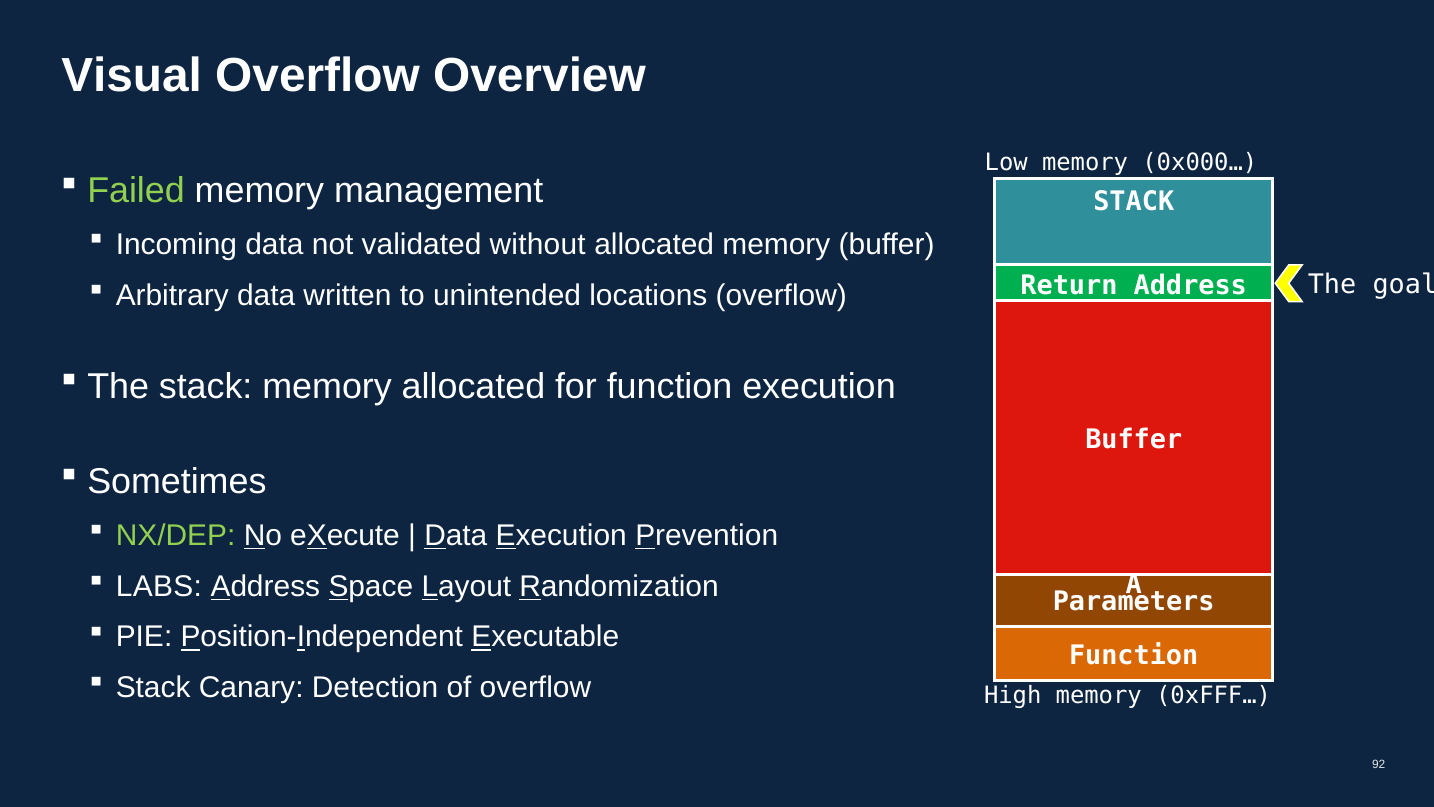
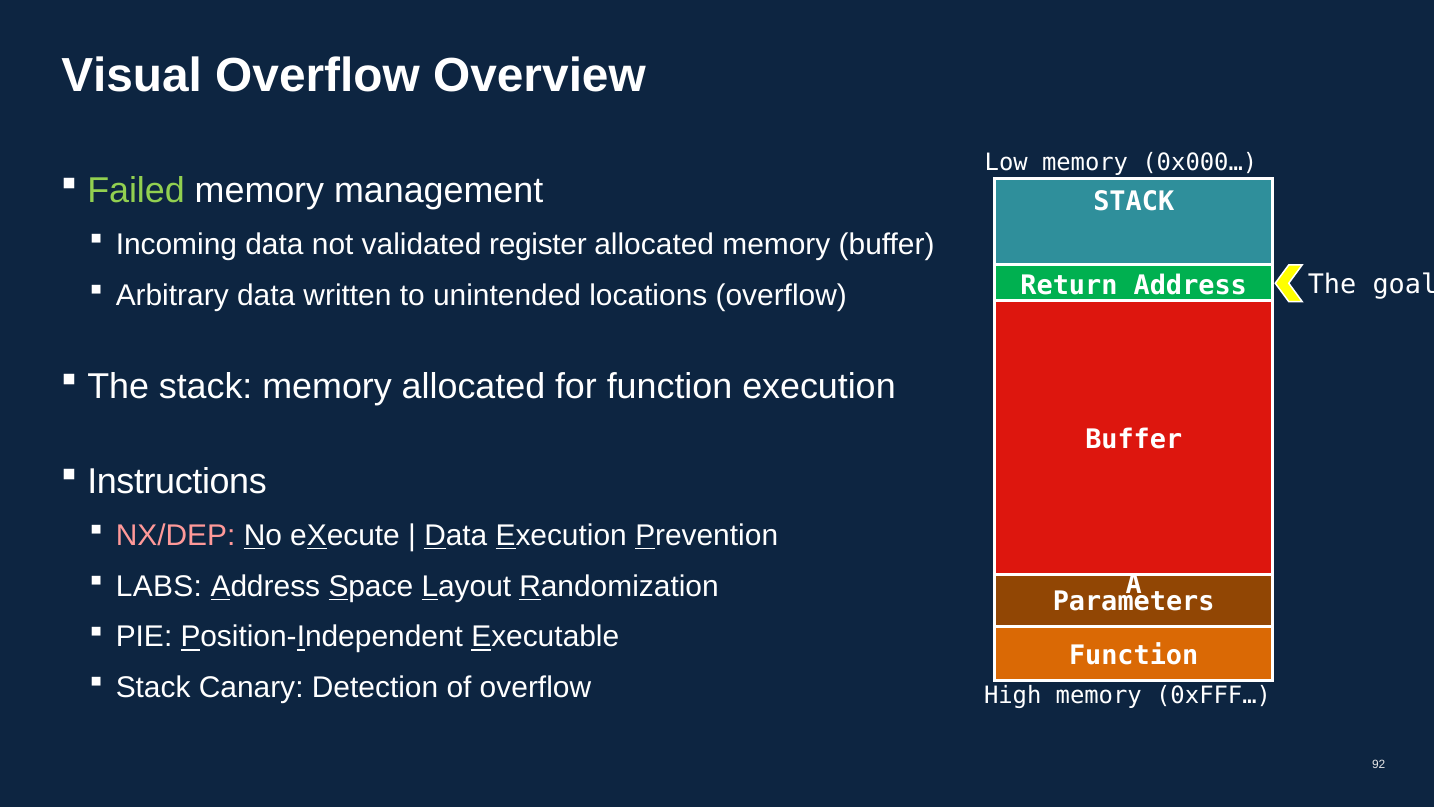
without: without -> register
Sometimes: Sometimes -> Instructions
NX/DEP colour: light green -> pink
